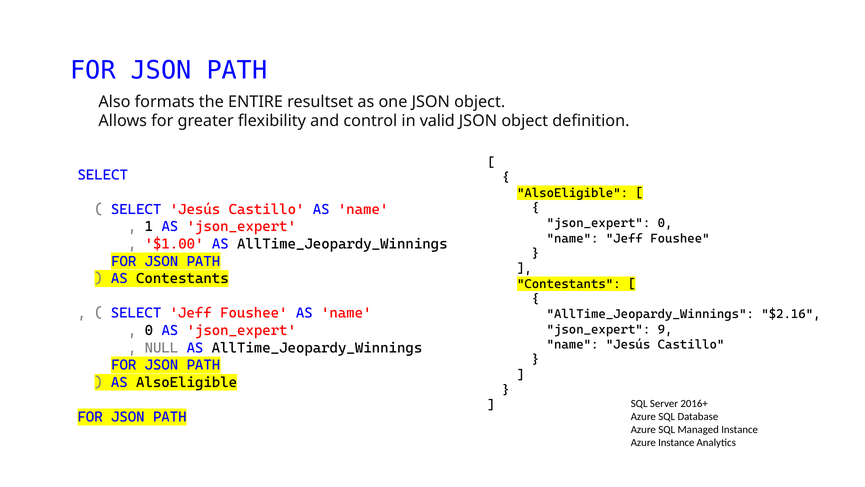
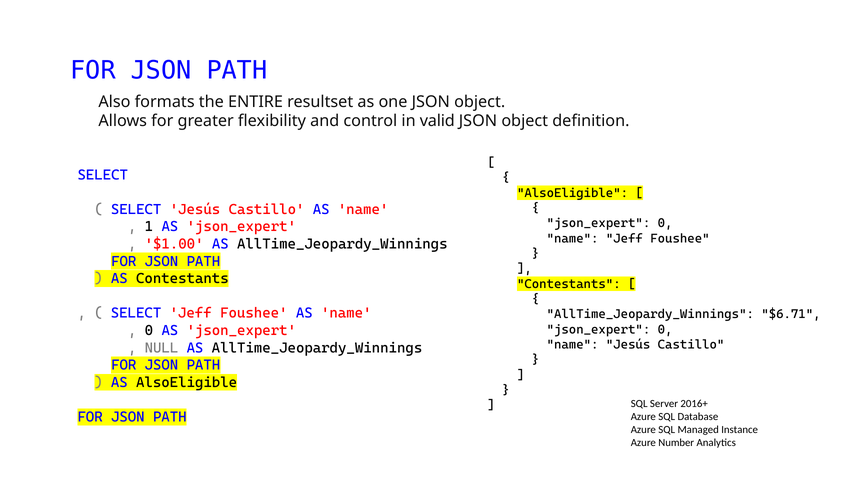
$2.16: $2.16 -> $6.71
9 at (665, 329): 9 -> 0
Azure Instance: Instance -> Number
